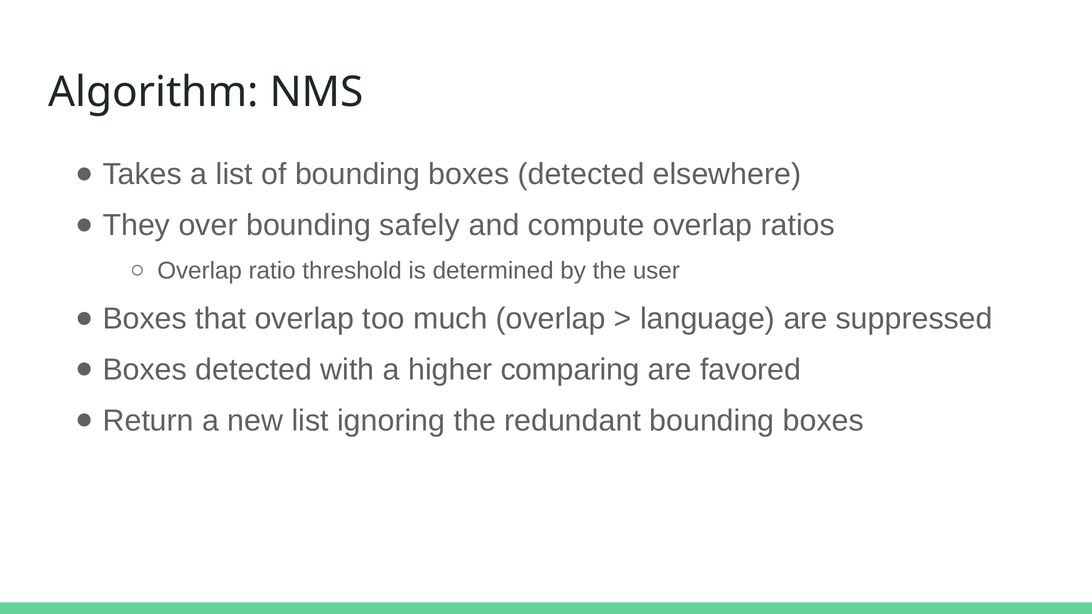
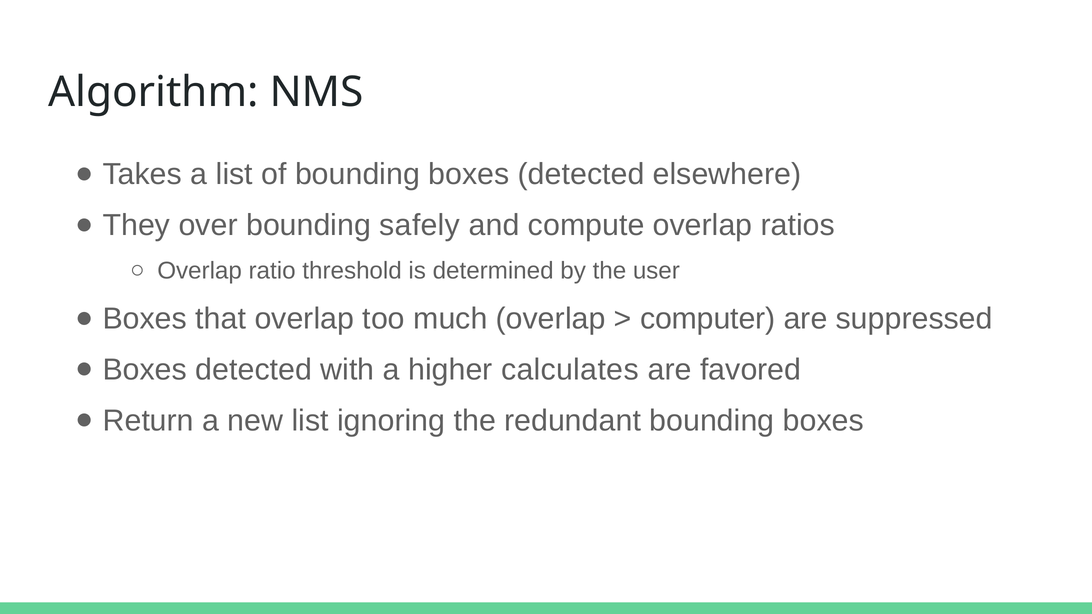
language: language -> computer
comparing: comparing -> calculates
